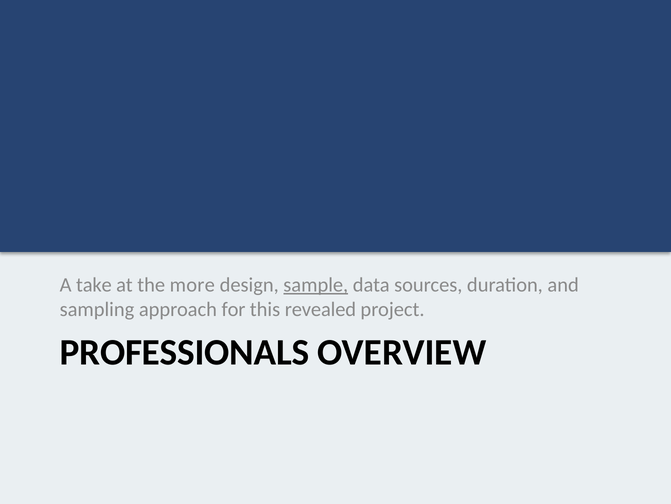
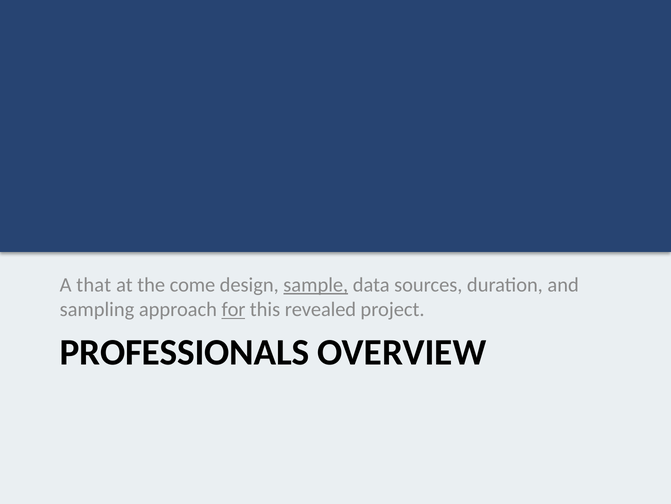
take: take -> that
more: more -> come
for underline: none -> present
